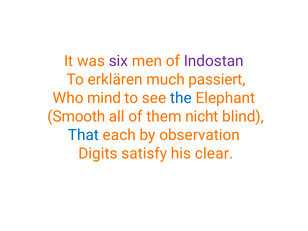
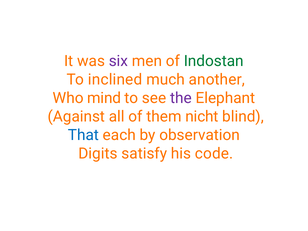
Indostan colour: purple -> green
erklären: erklären -> inclined
passiert: passiert -> another
the colour: blue -> purple
Smooth: Smooth -> Against
clear: clear -> code
